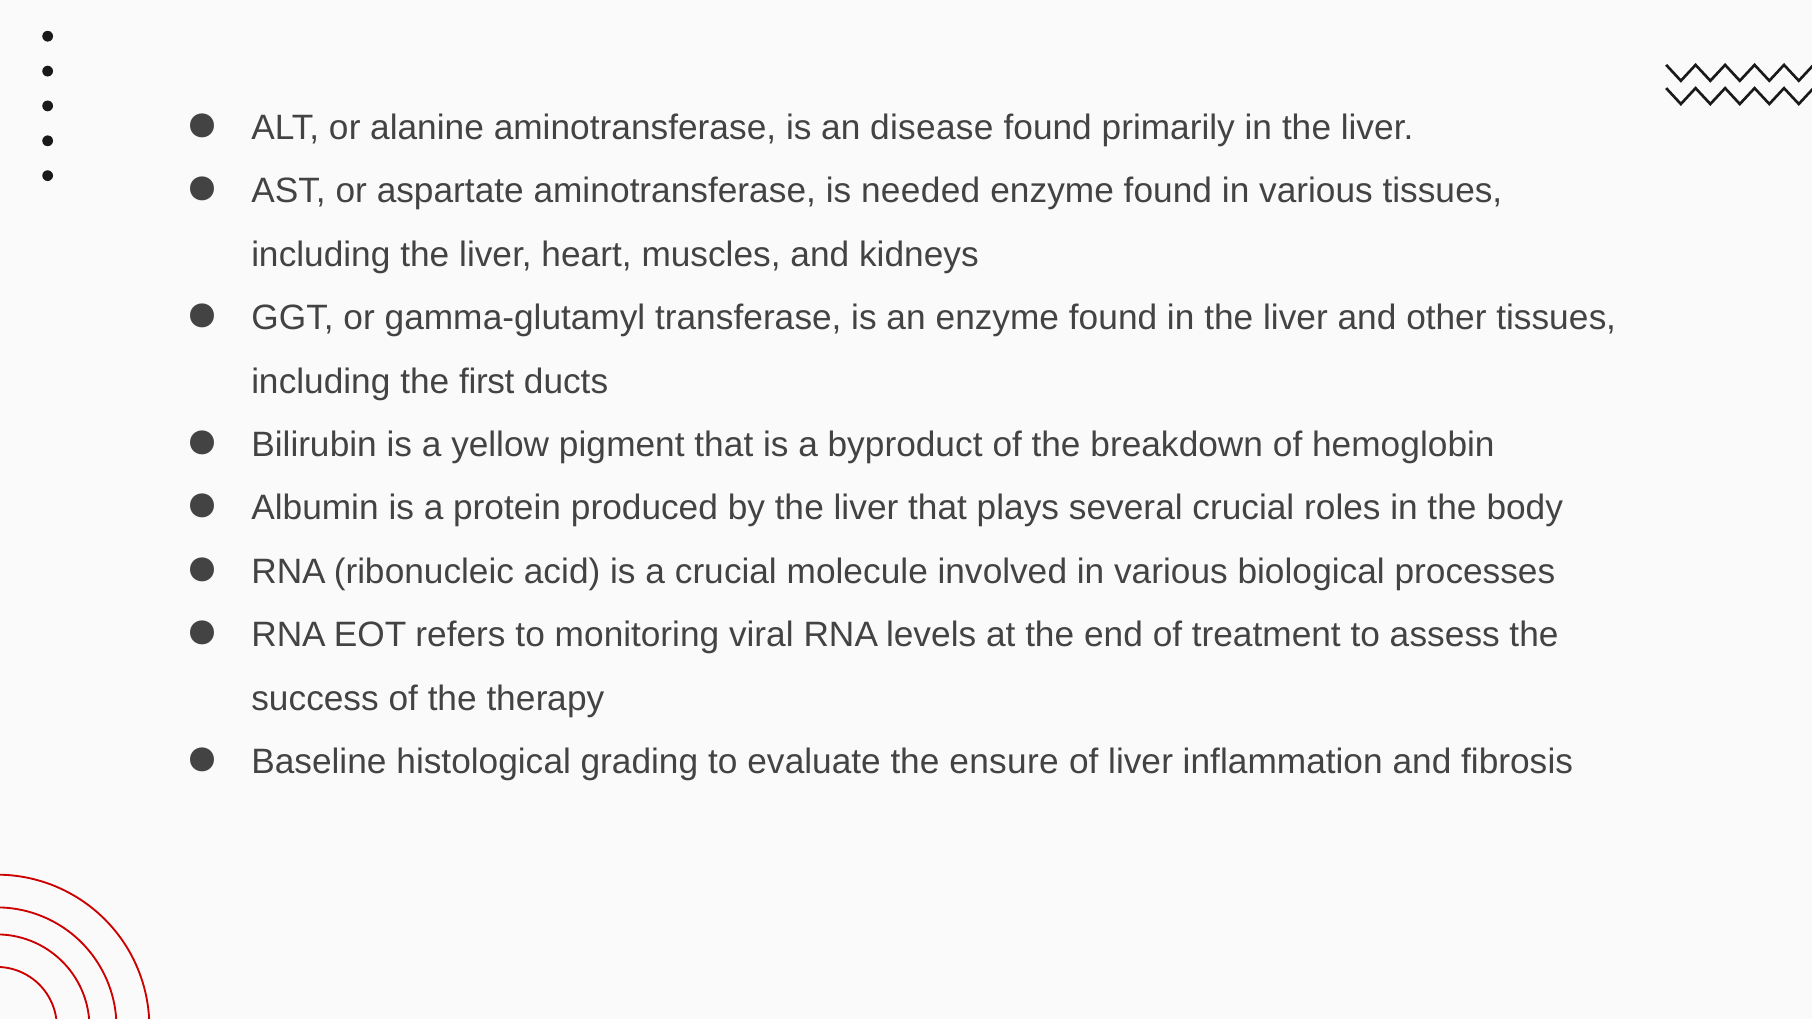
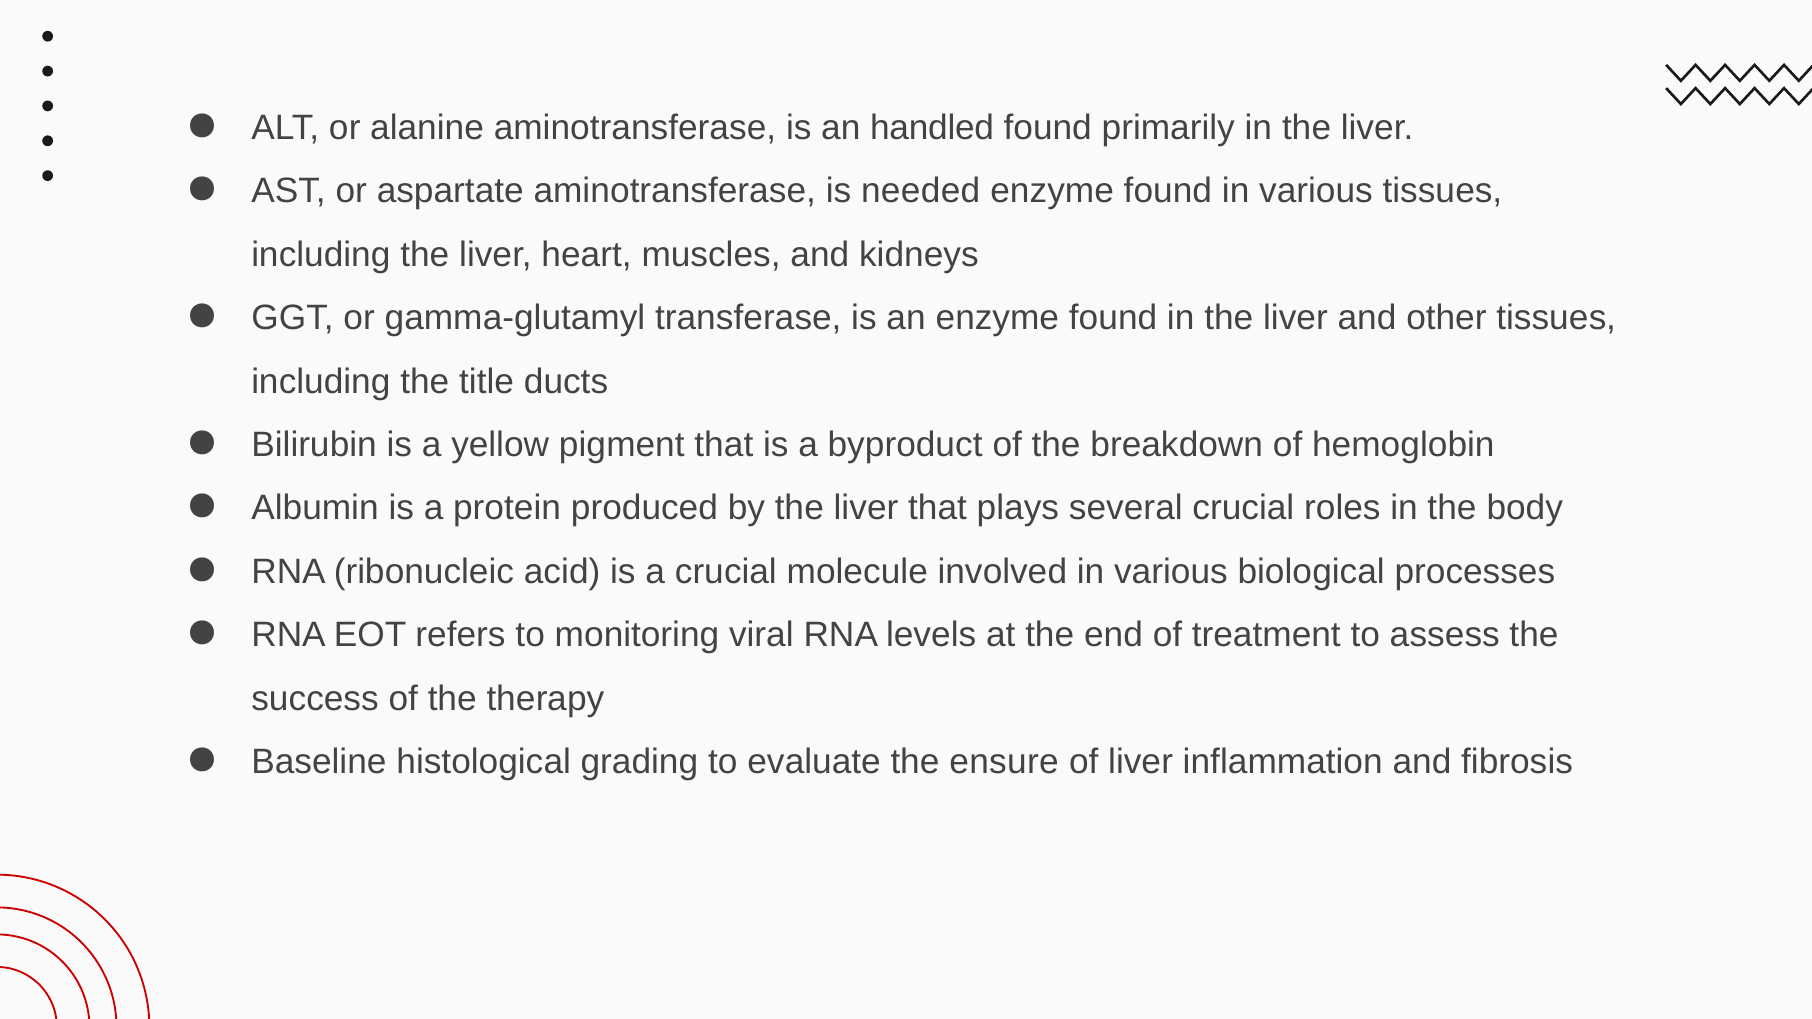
disease: disease -> handled
first: first -> title
